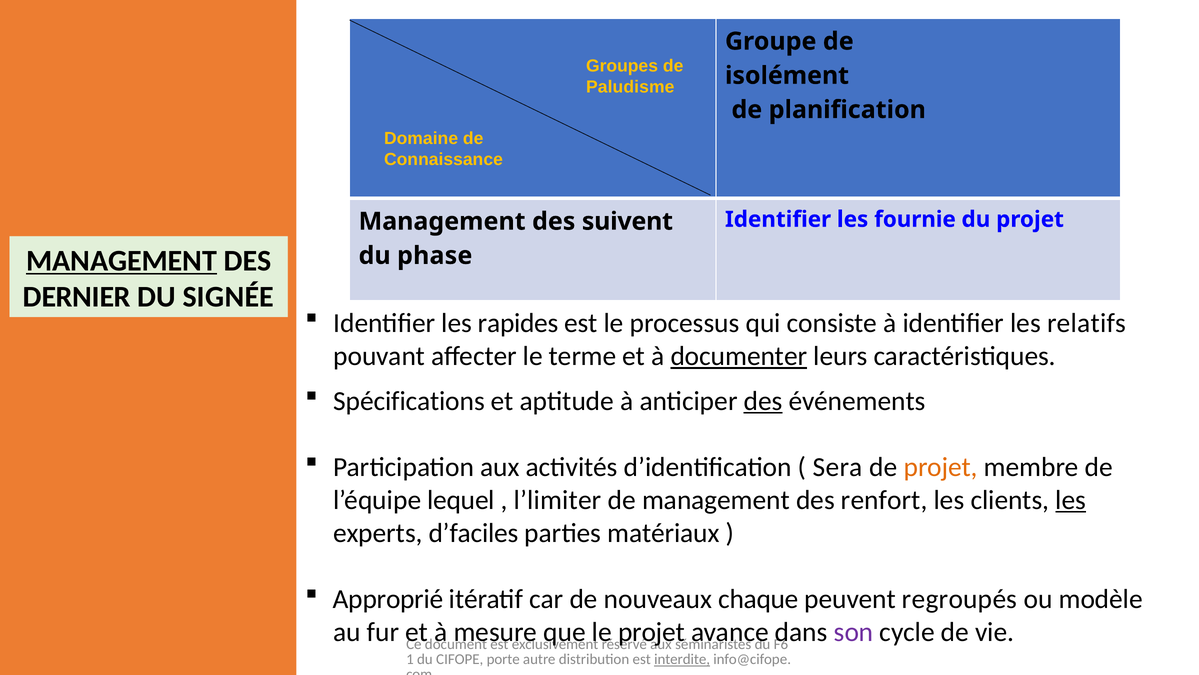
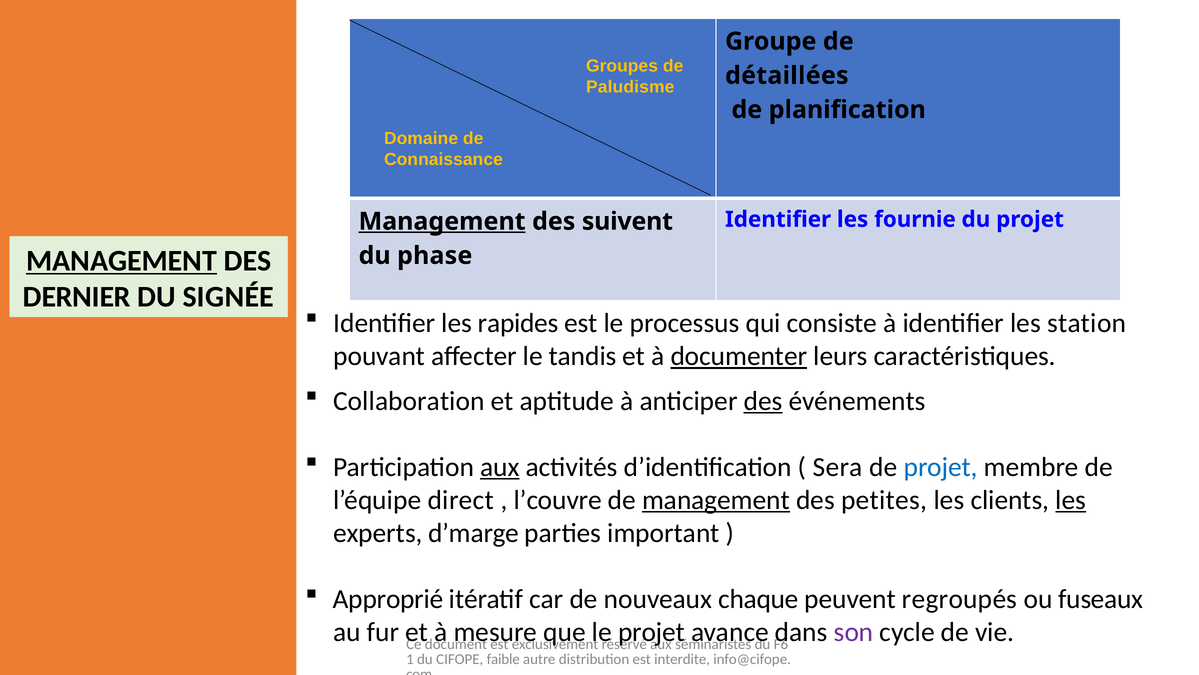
isolément: isolément -> détaillées
Management at (442, 221) underline: none -> present
relatifs: relatifs -> station
terme: terme -> tandis
Spécifications: Spécifications -> Collaboration
aux at (500, 467) underline: none -> present
projet at (941, 467) colour: orange -> blue
lequel: lequel -> direct
l’limiter: l’limiter -> l’couvre
management at (716, 500) underline: none -> present
renfort: renfort -> petites
d’faciles: d’faciles -> d’marge
matériaux: matériaux -> important
modèle: modèle -> fuseaux
porte: porte -> faible
interdite underline: present -> none
